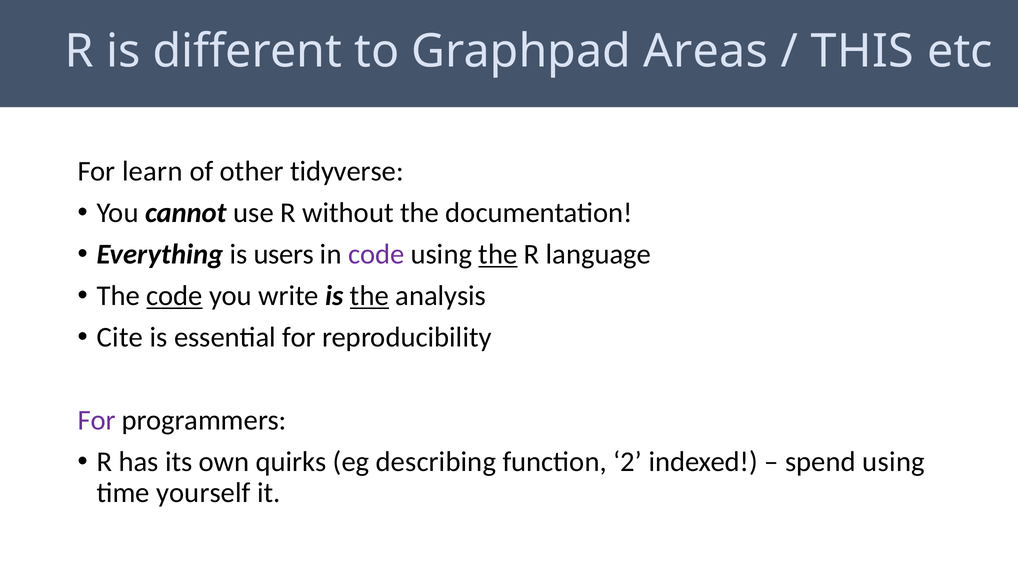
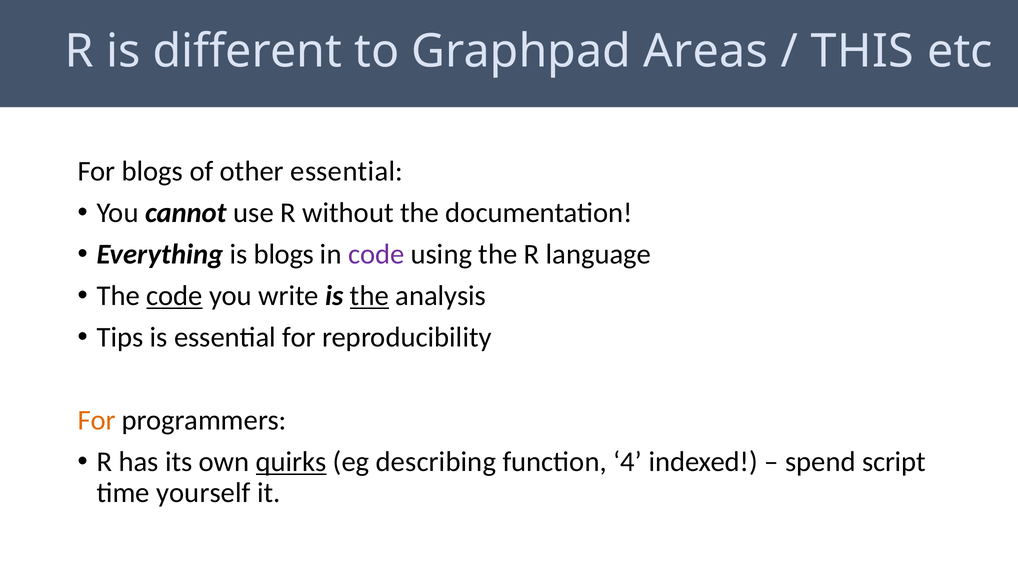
For learn: learn -> blogs
other tidyverse: tidyverse -> essential
is users: users -> blogs
the at (498, 255) underline: present -> none
Cite: Cite -> Tips
For at (97, 421) colour: purple -> orange
quirks underline: none -> present
2: 2 -> 4
spend using: using -> script
